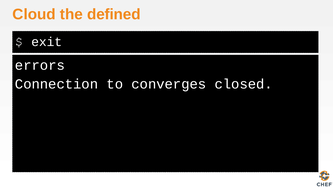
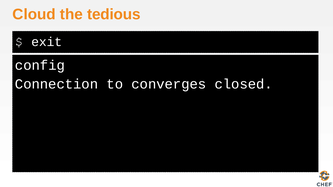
defined: defined -> tedious
errors: errors -> config
